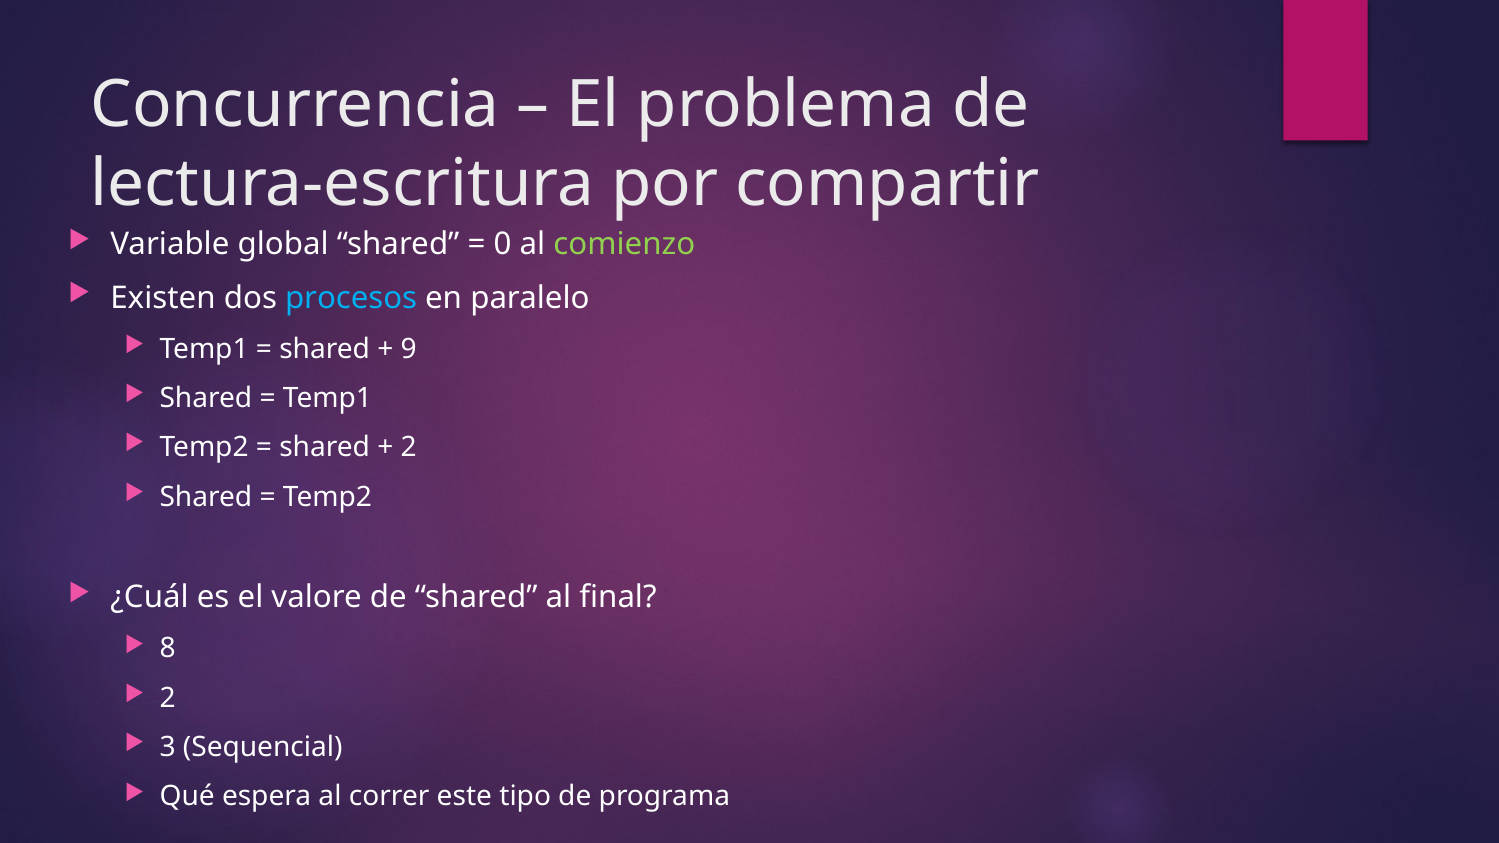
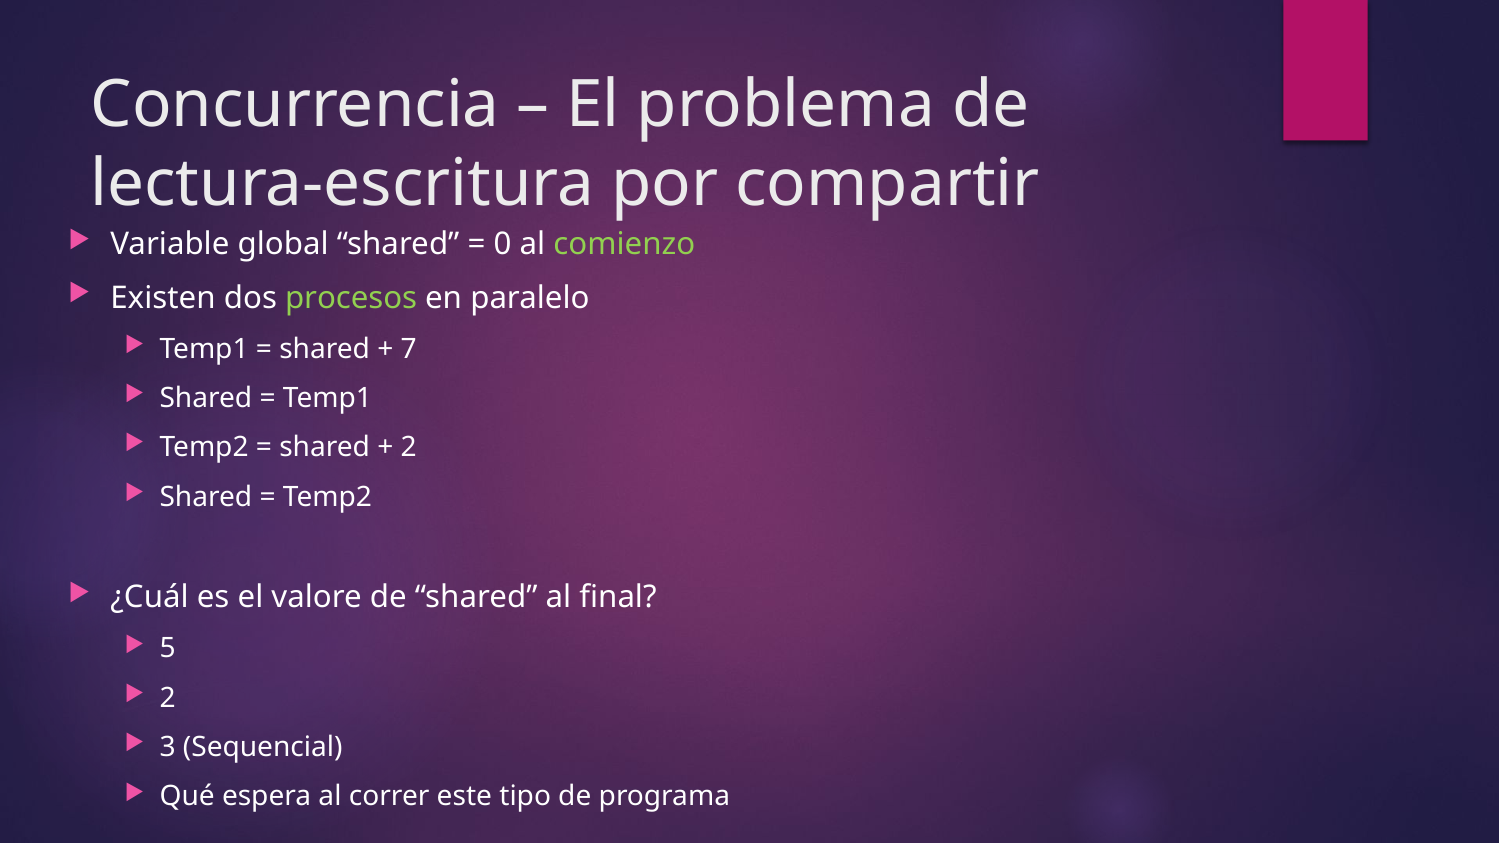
procesos colour: light blue -> light green
9: 9 -> 7
8: 8 -> 5
